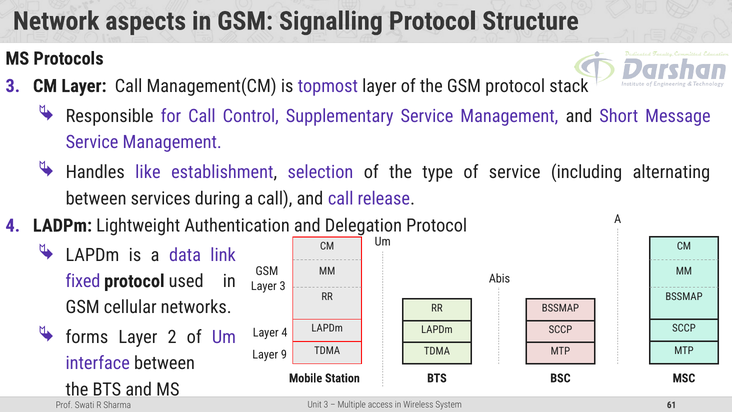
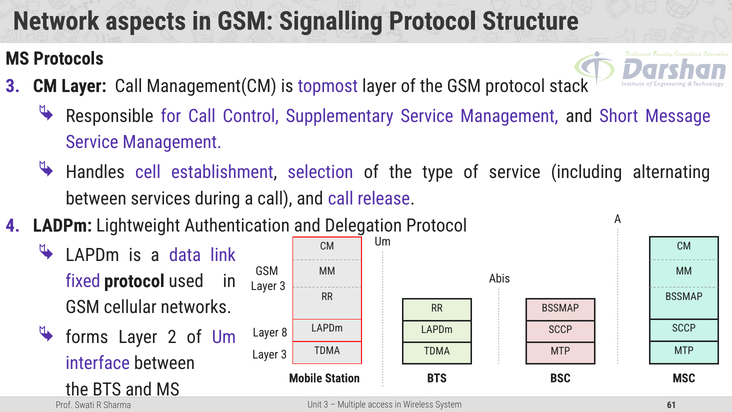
like: like -> cell
Layer 4: 4 -> 8
9 at (284, 354): 9 -> 3
